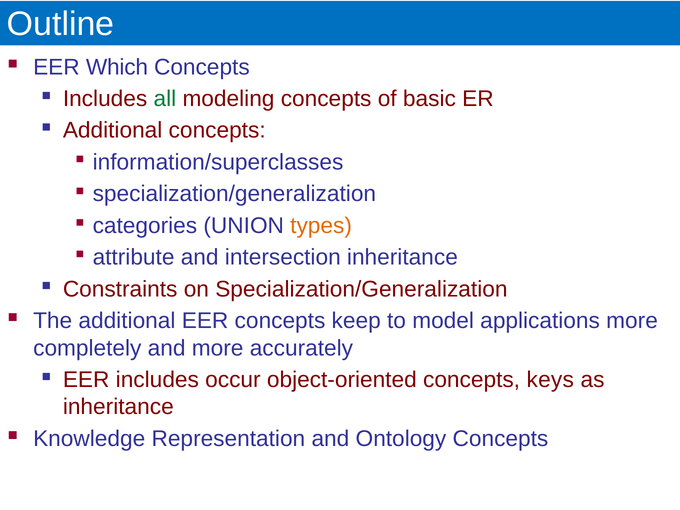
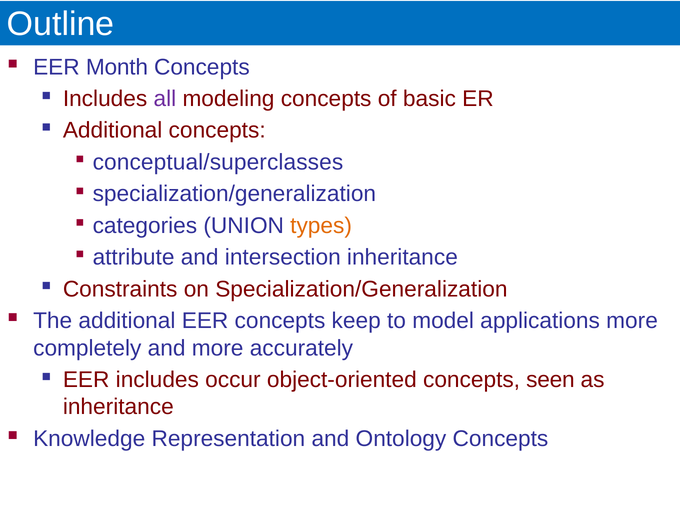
Which: Which -> Month
all colour: green -> purple
information/superclasses: information/superclasses -> conceptual/superclasses
keys: keys -> seen
